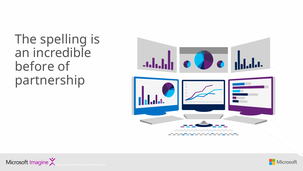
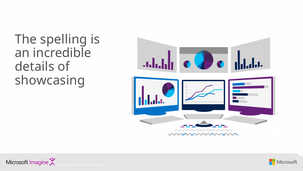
before: before -> details
partnership: partnership -> showcasing
